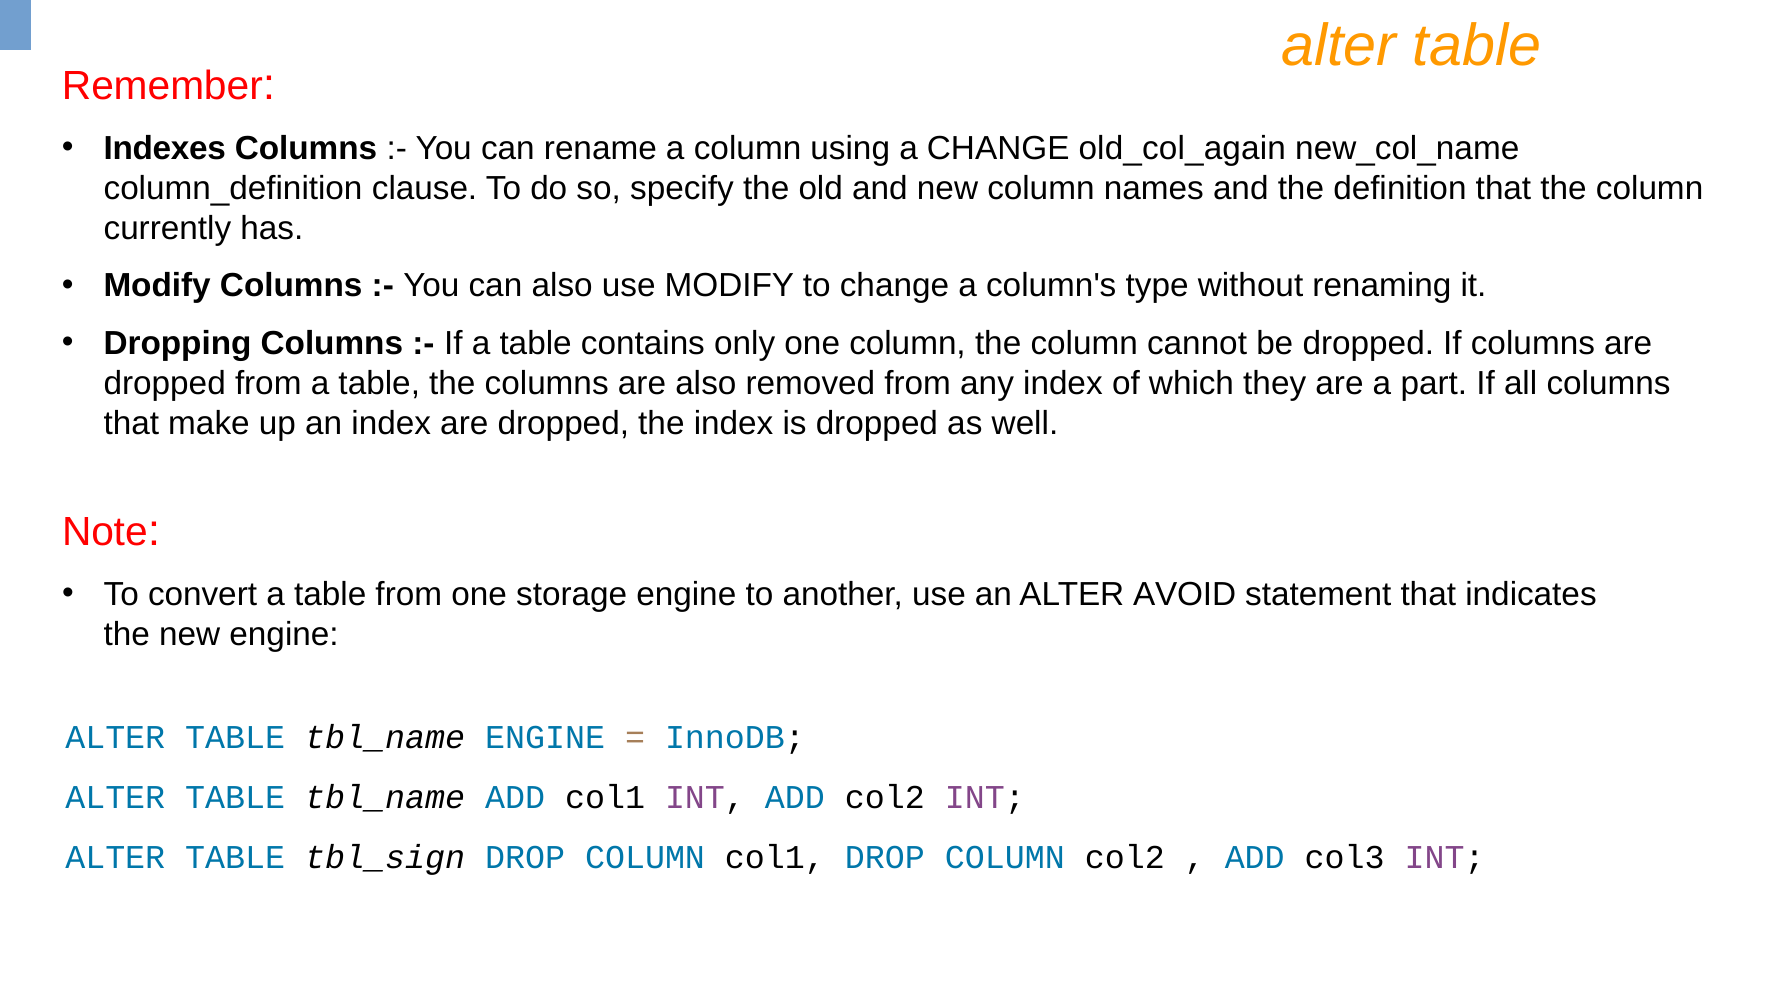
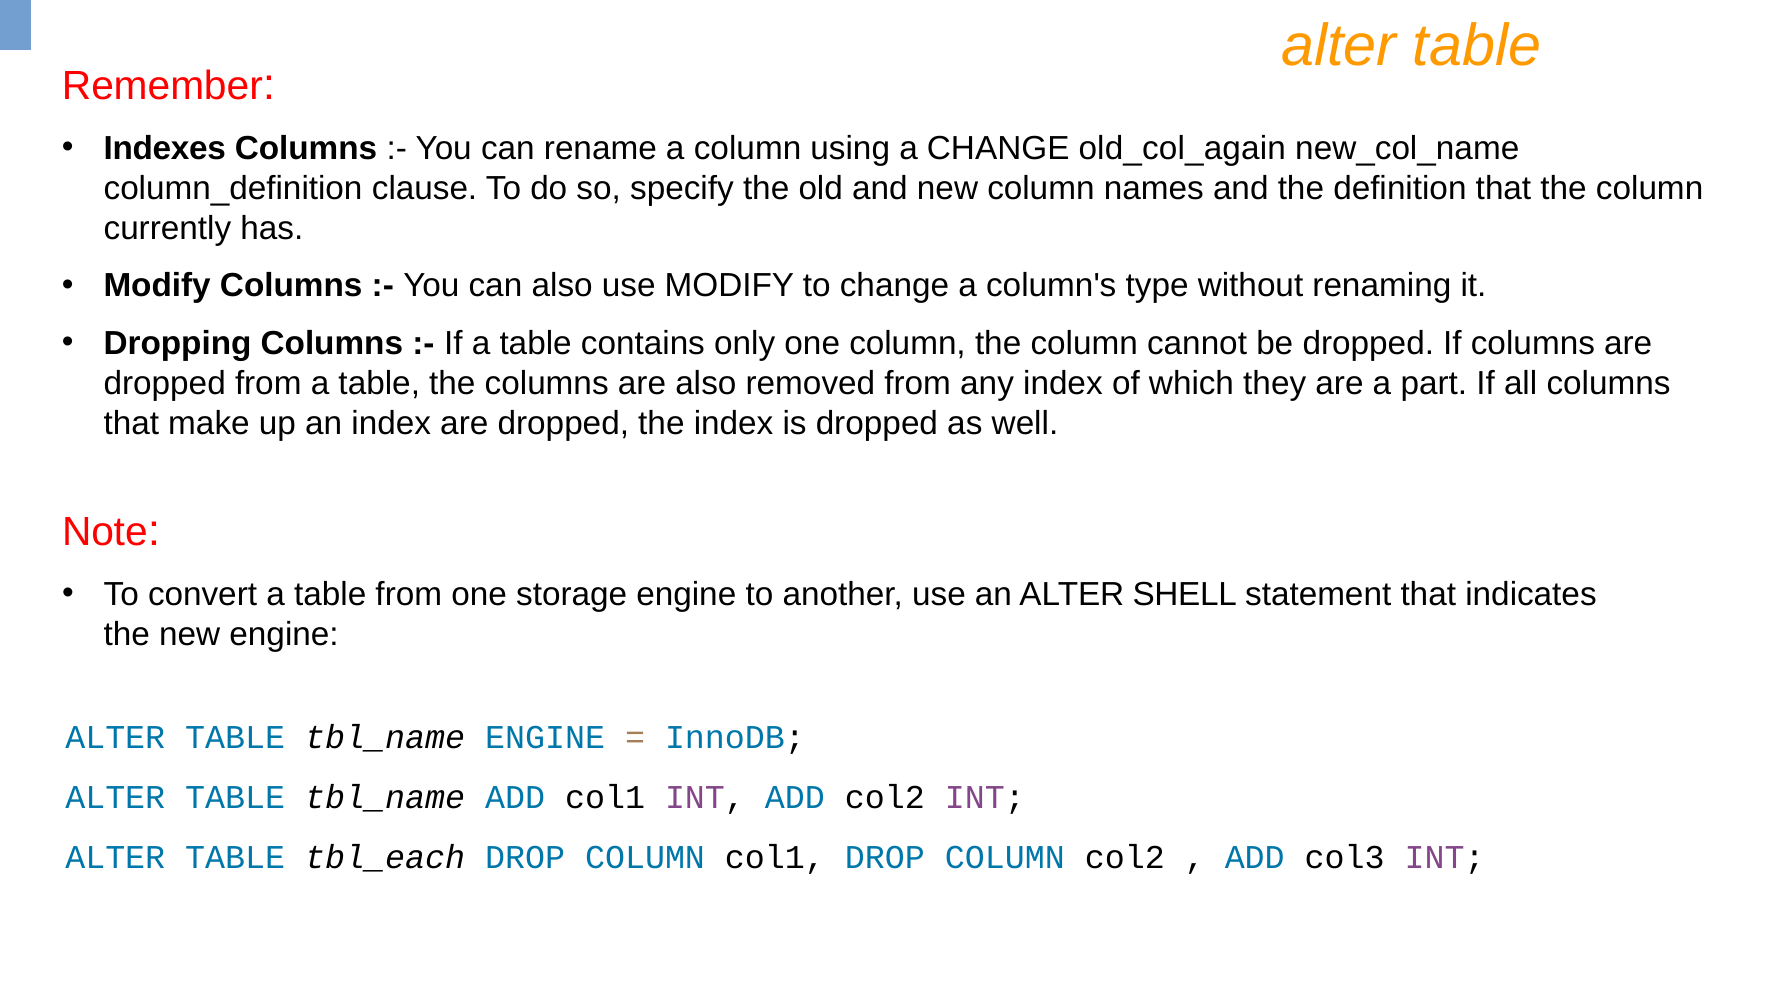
AVOID: AVOID -> SHELL
tbl_sign: tbl_sign -> tbl_each
